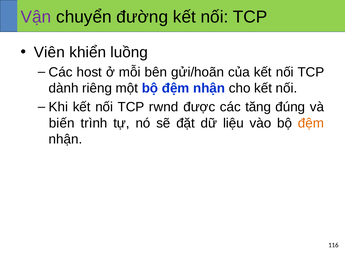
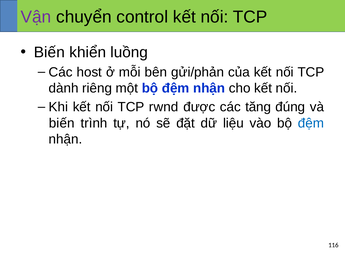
đường: đường -> control
Viên at (49, 52): Viên -> Biến
gửi/hoãn: gửi/hoãn -> gửi/phản
đệm at (311, 123) colour: orange -> blue
